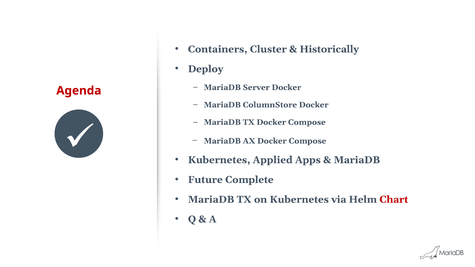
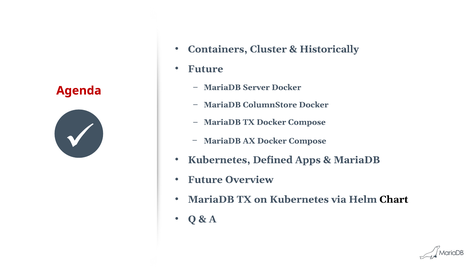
Deploy at (206, 69): Deploy -> Future
Applied: Applied -> Defined
Complete: Complete -> Overview
Chart colour: red -> black
